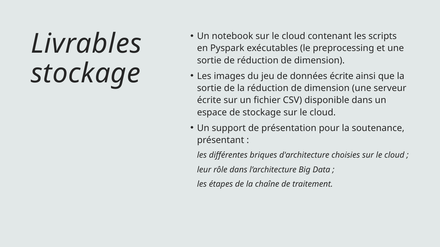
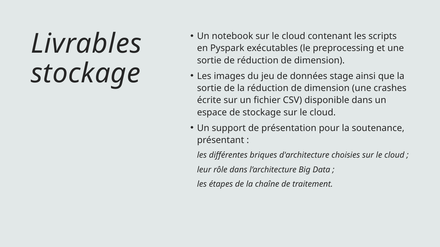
données écrite: écrite -> stage
serveur: serveur -> crashes
